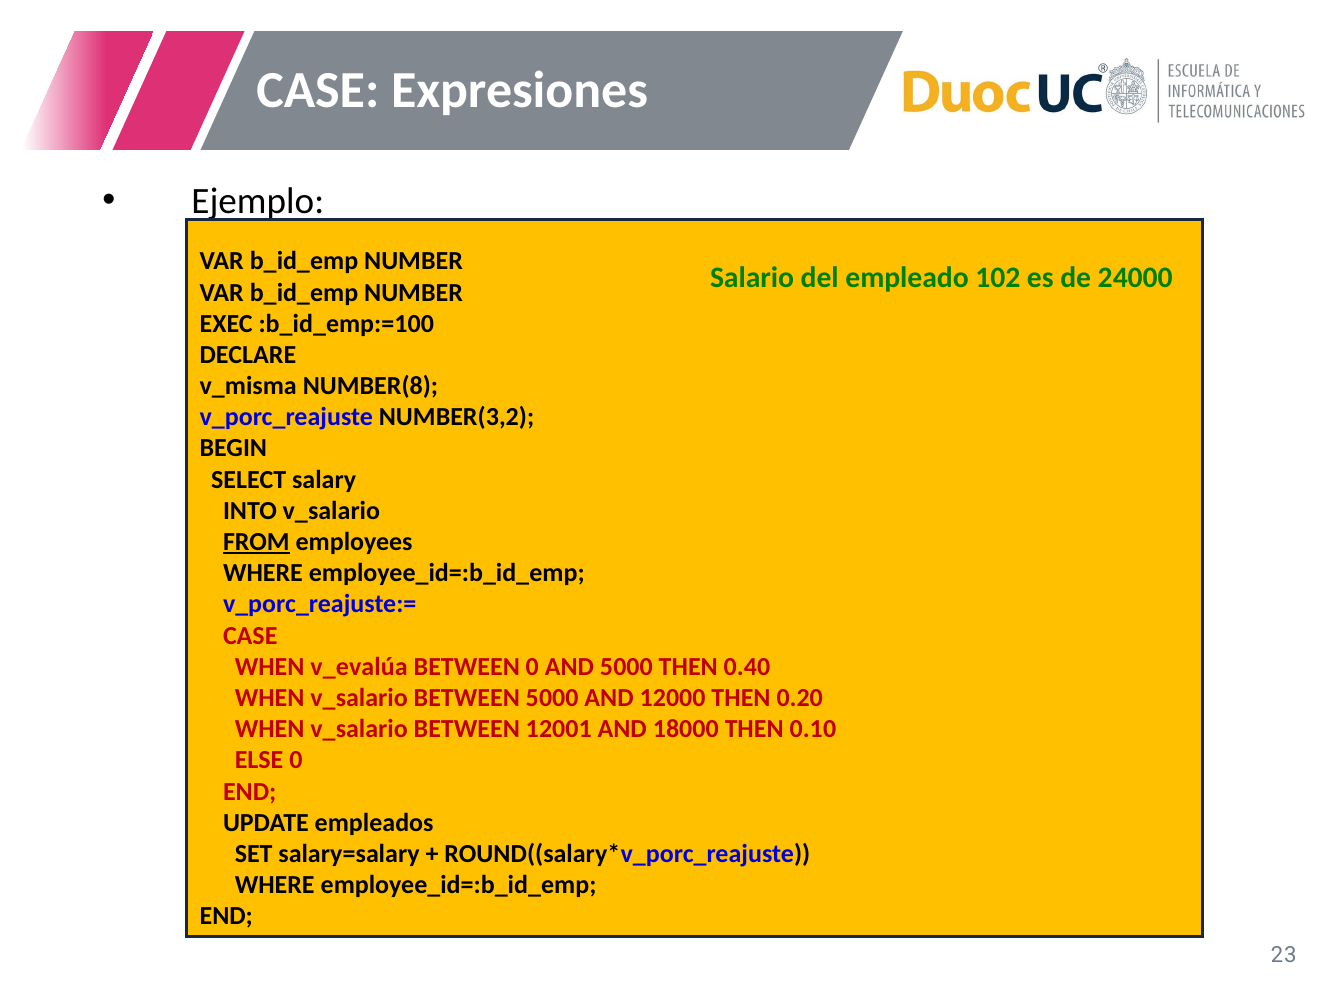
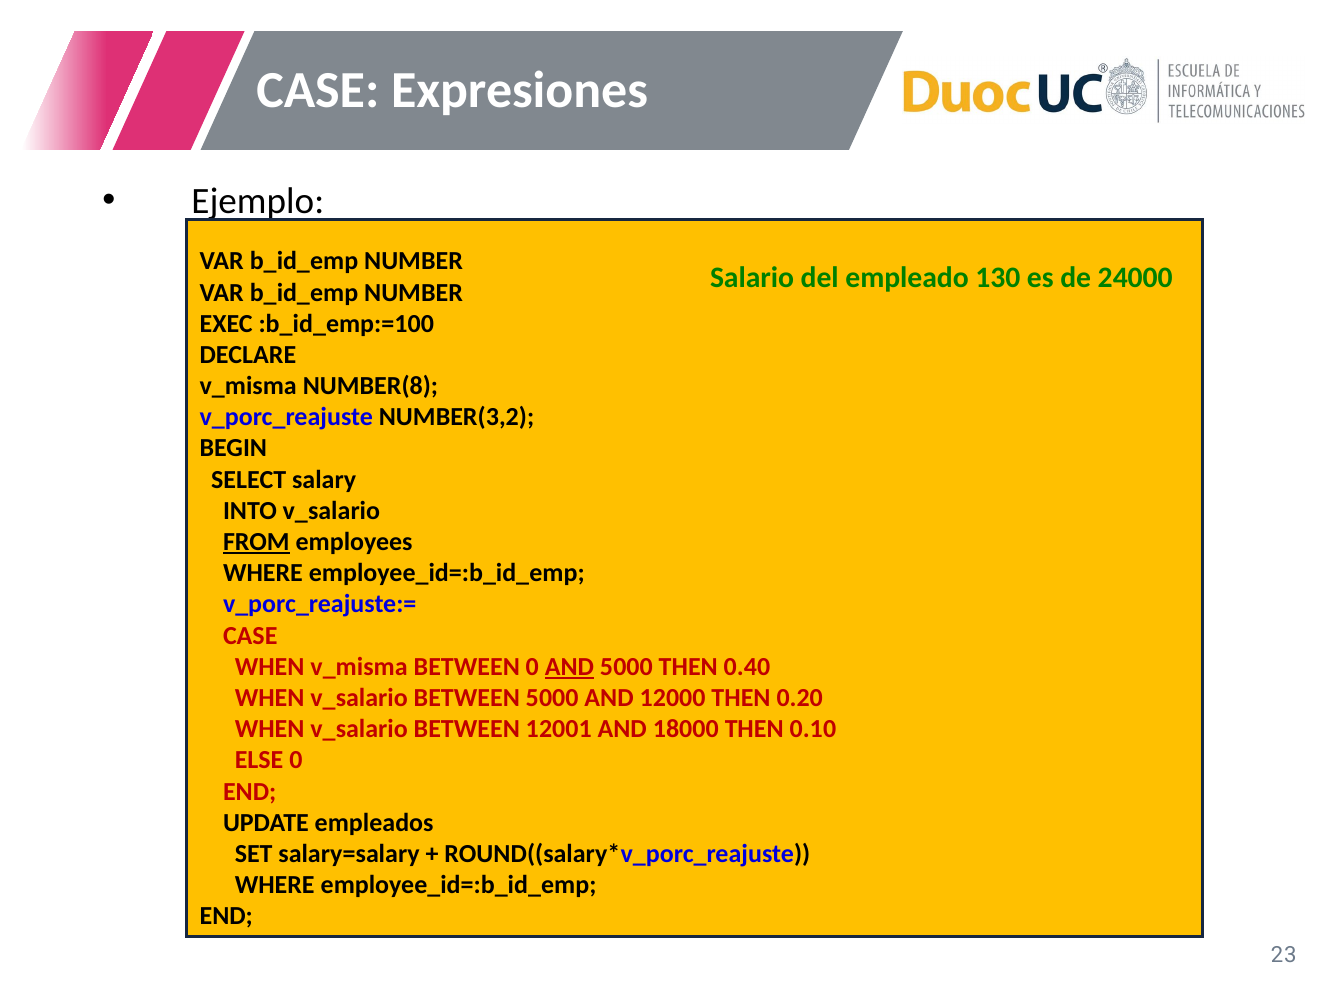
102: 102 -> 130
WHEN v_evalúa: v_evalúa -> v_misma
AND at (569, 667) underline: none -> present
